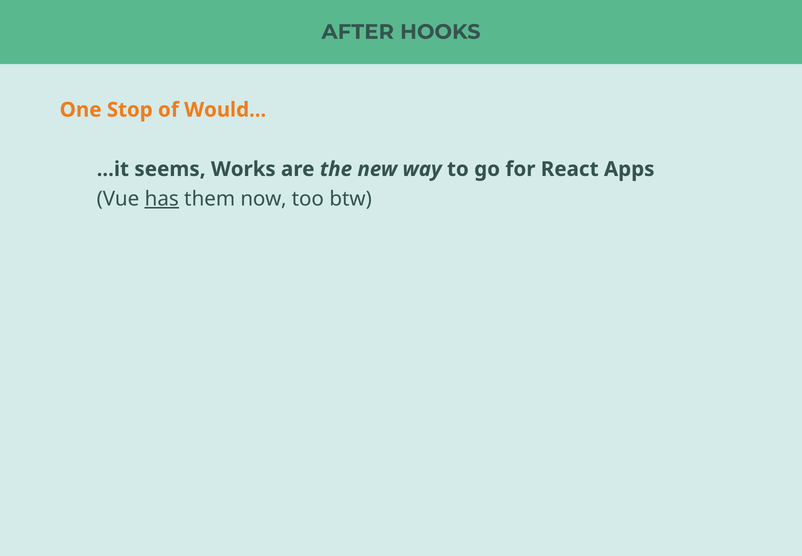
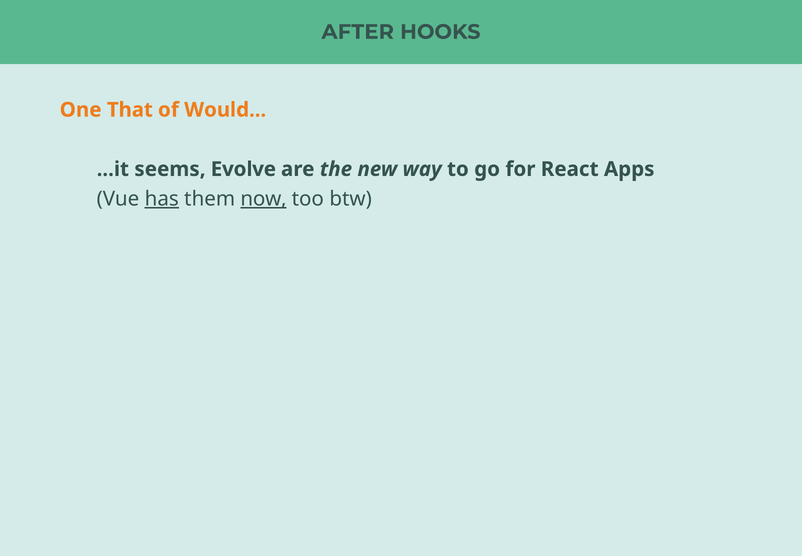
Stop: Stop -> That
Works: Works -> Evolve
now underline: none -> present
